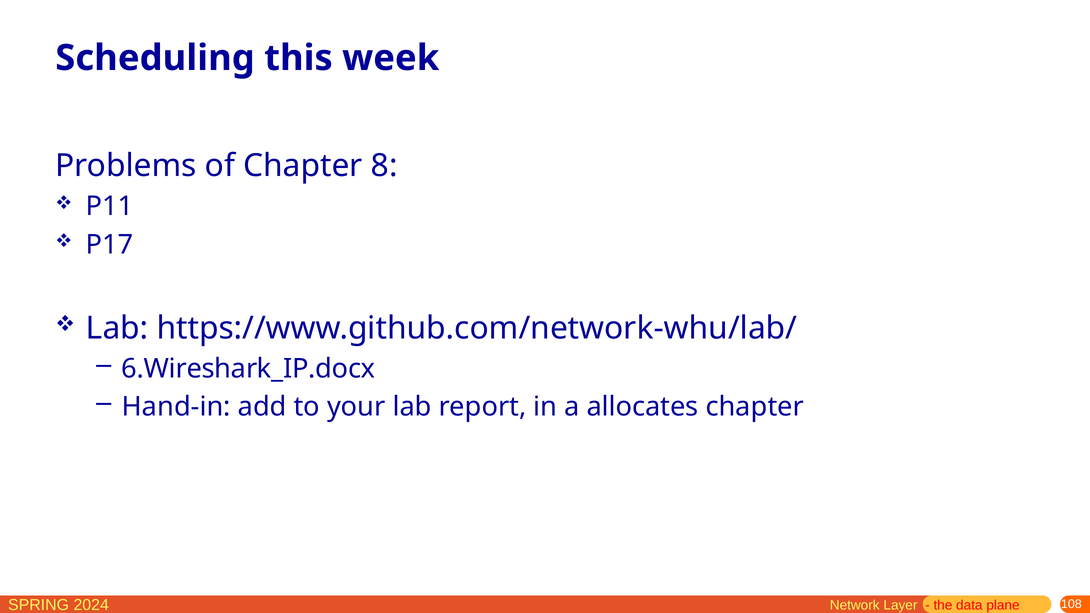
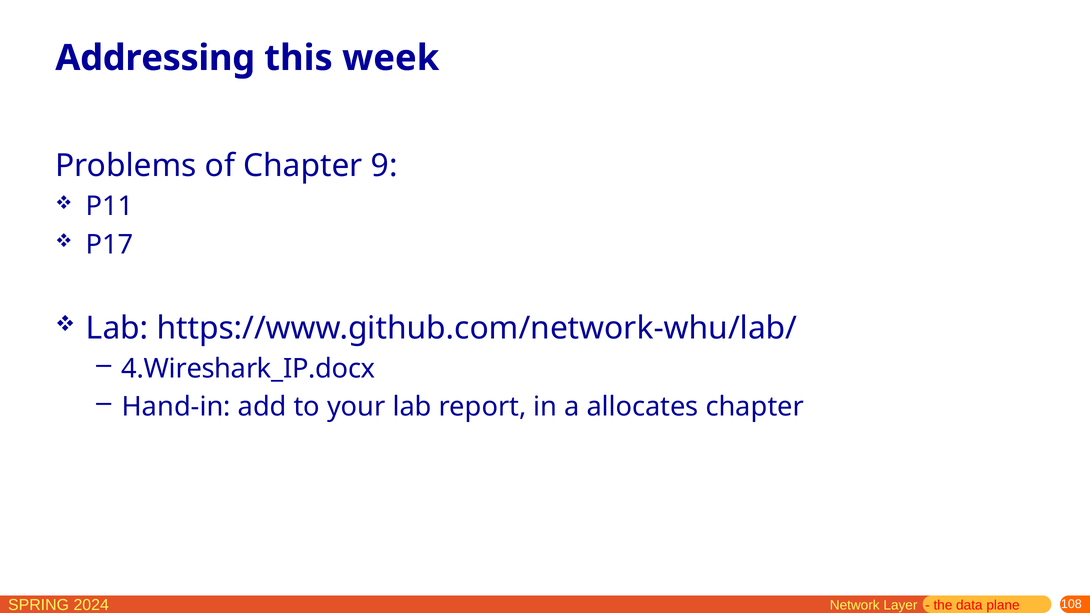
Scheduling: Scheduling -> Addressing
8: 8 -> 9
6.Wireshark_IP.docx: 6.Wireshark_IP.docx -> 4.Wireshark_IP.docx
